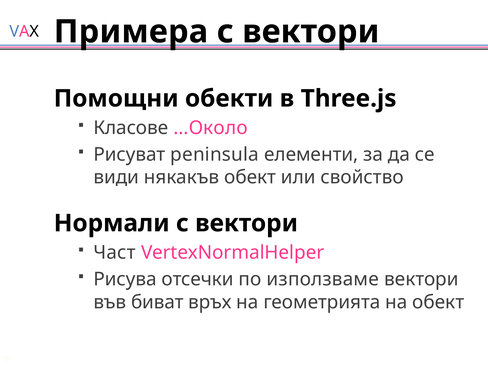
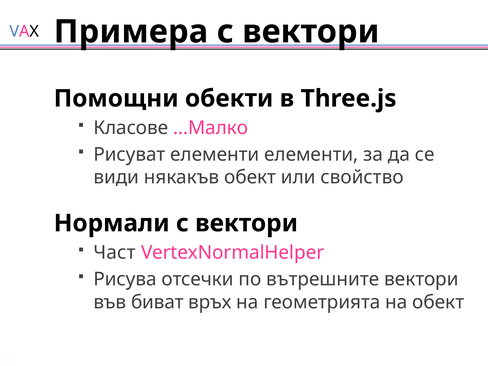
…Около: …Около -> …Малко
Рисуват peninsula: peninsula -> елементи
използваме: използваме -> вътрешните
